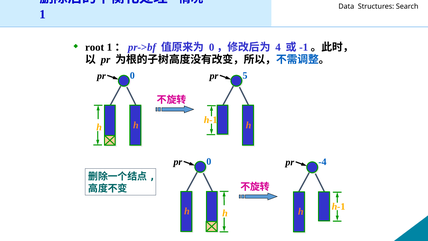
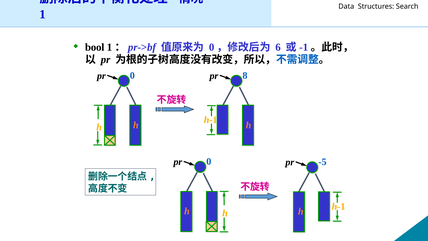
root: root -> bool
4: 4 -> 6
5: 5 -> 8
-4: -4 -> -5
